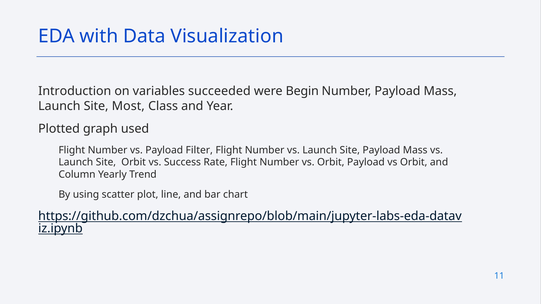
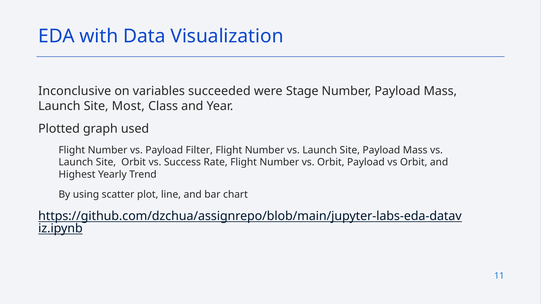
Introduction: Introduction -> Inconclusive
Begin: Begin -> Stage
Column: Column -> Highest
